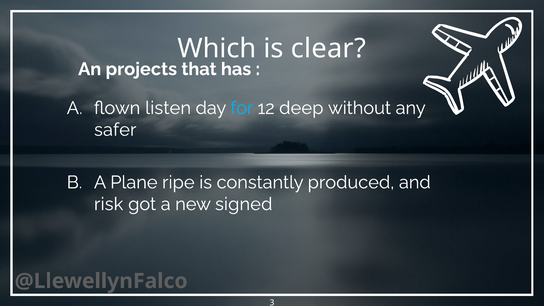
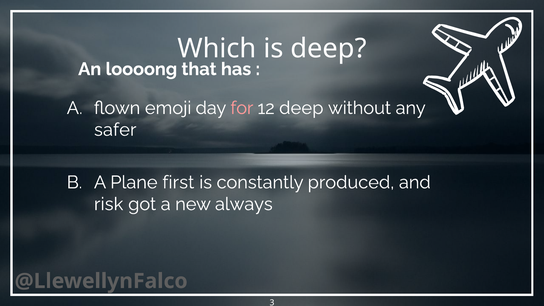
is clear: clear -> deep
projects: projects -> loooong
listen: listen -> emoji
for colour: light blue -> pink
ripe: ripe -> first
signed: signed -> always
